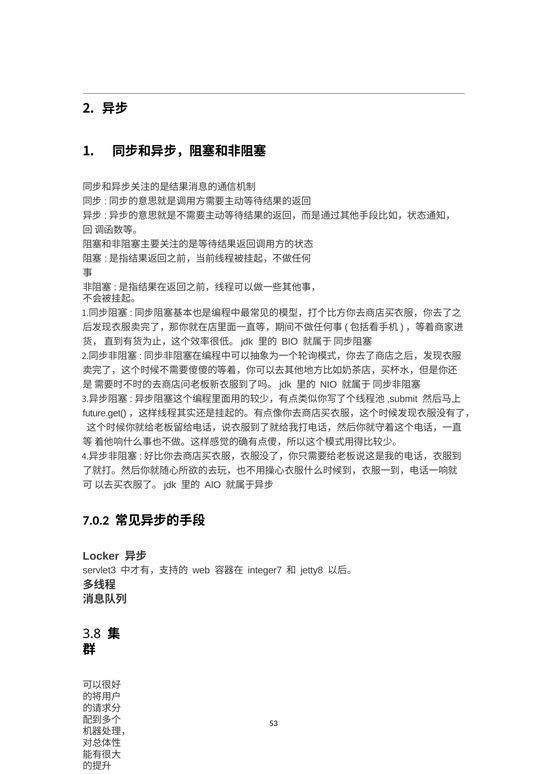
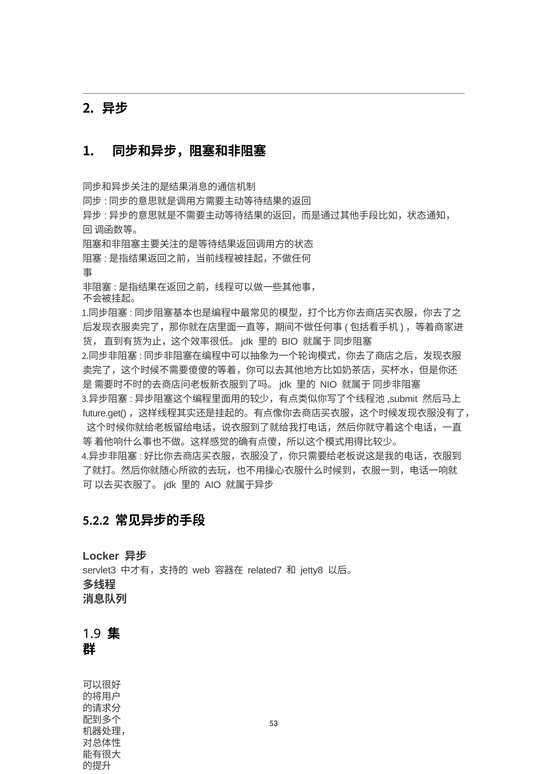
7.0.2: 7.0.2 -> 5.2.2
integer7: integer7 -> related7
3.8: 3.8 -> 1.9
